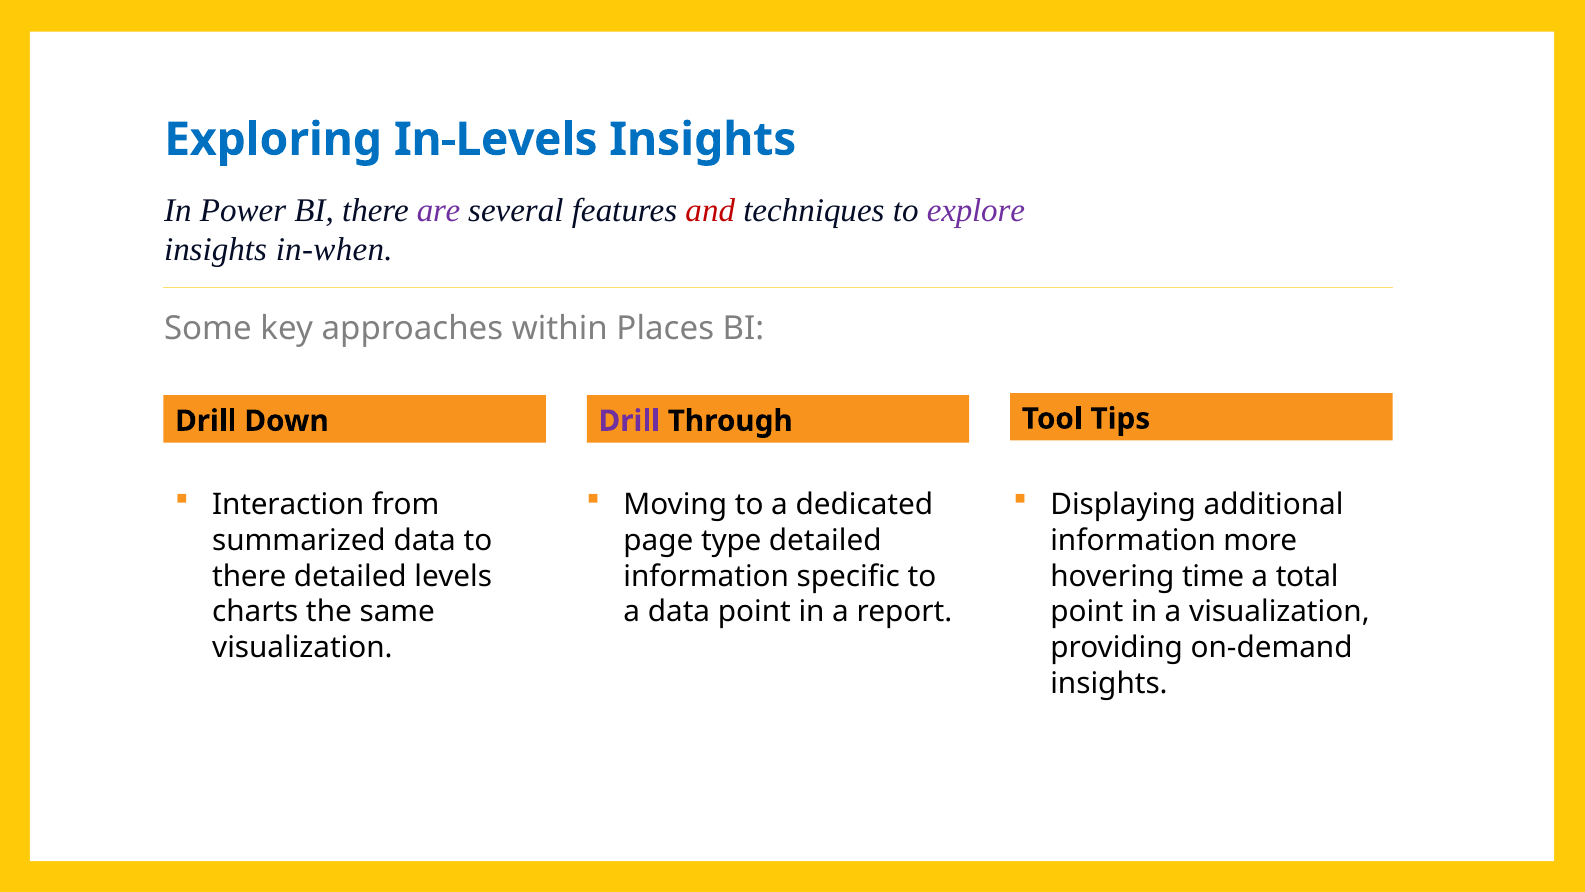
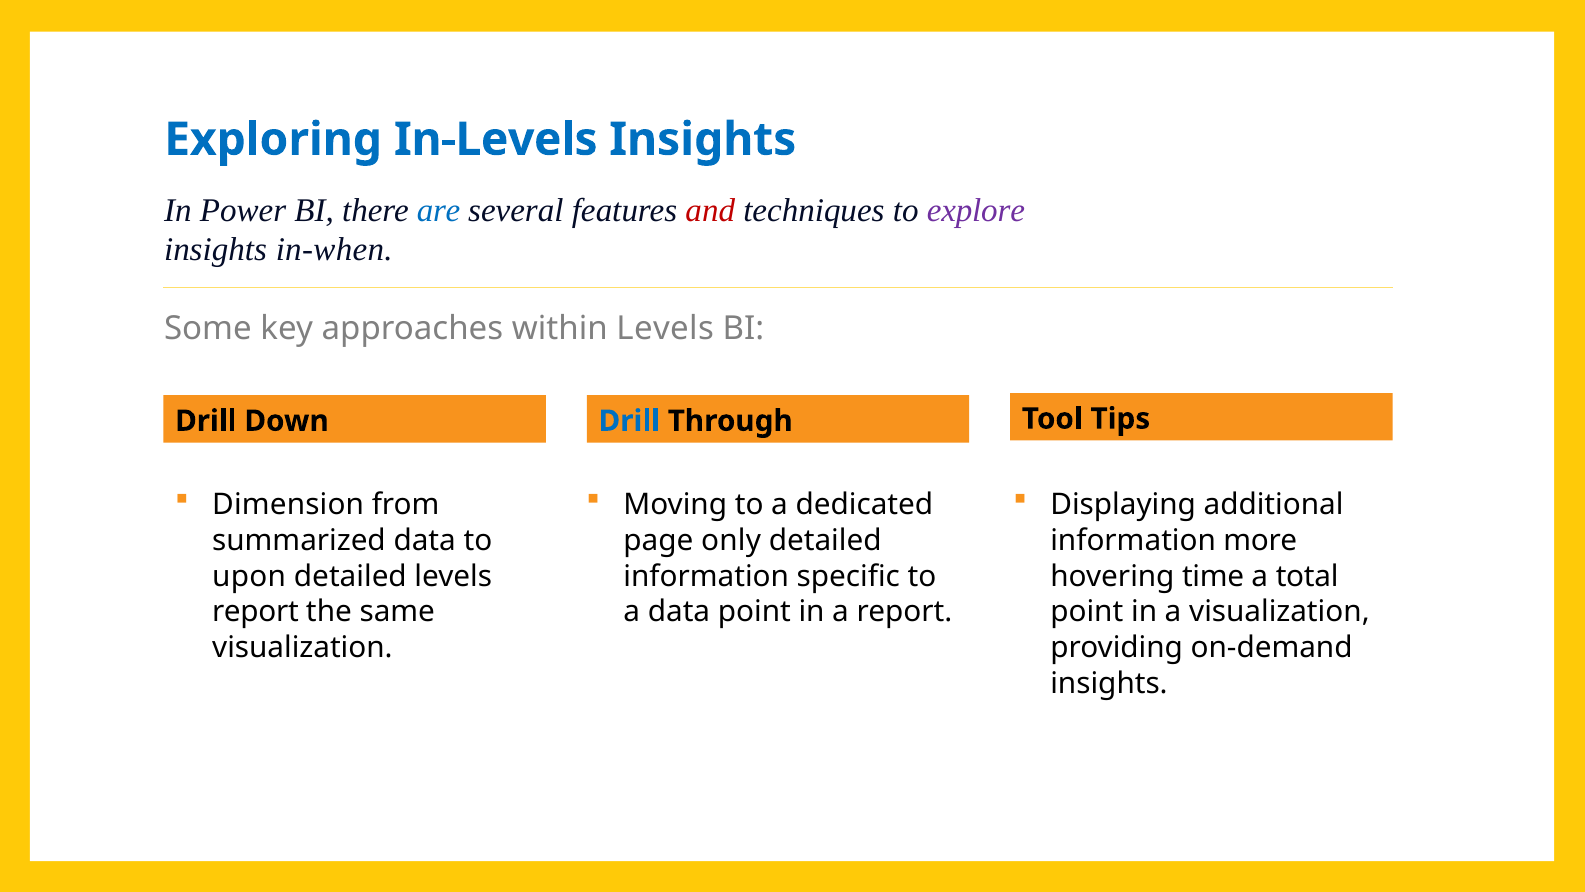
are colour: purple -> blue
within Places: Places -> Levels
Drill at (629, 421) colour: purple -> blue
Interaction: Interaction -> Dimension
type: type -> only
there at (249, 576): there -> upon
charts at (255, 612): charts -> report
